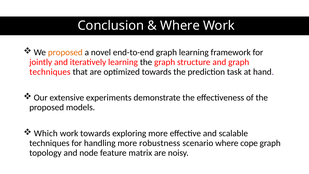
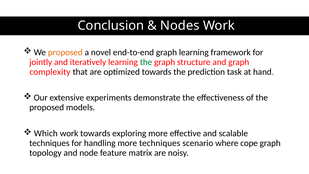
Where at (180, 26): Where -> Nodes
the at (146, 62) colour: black -> green
techniques at (50, 72): techniques -> complexity
more robustness: robustness -> techniques
